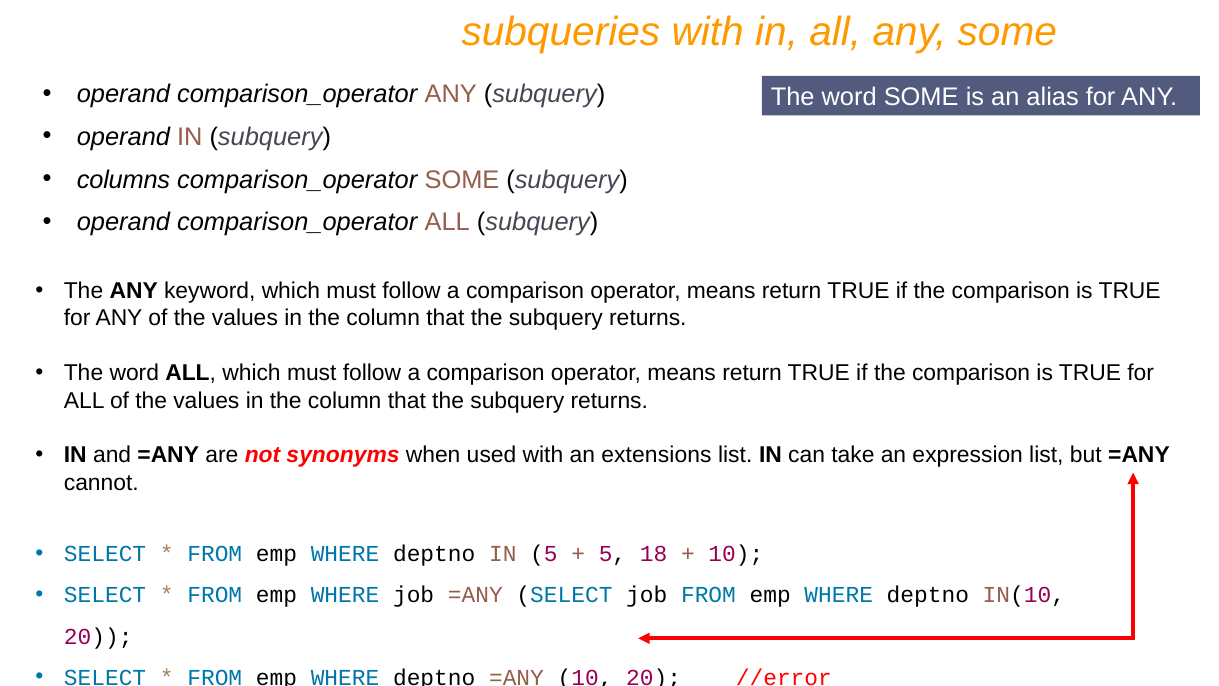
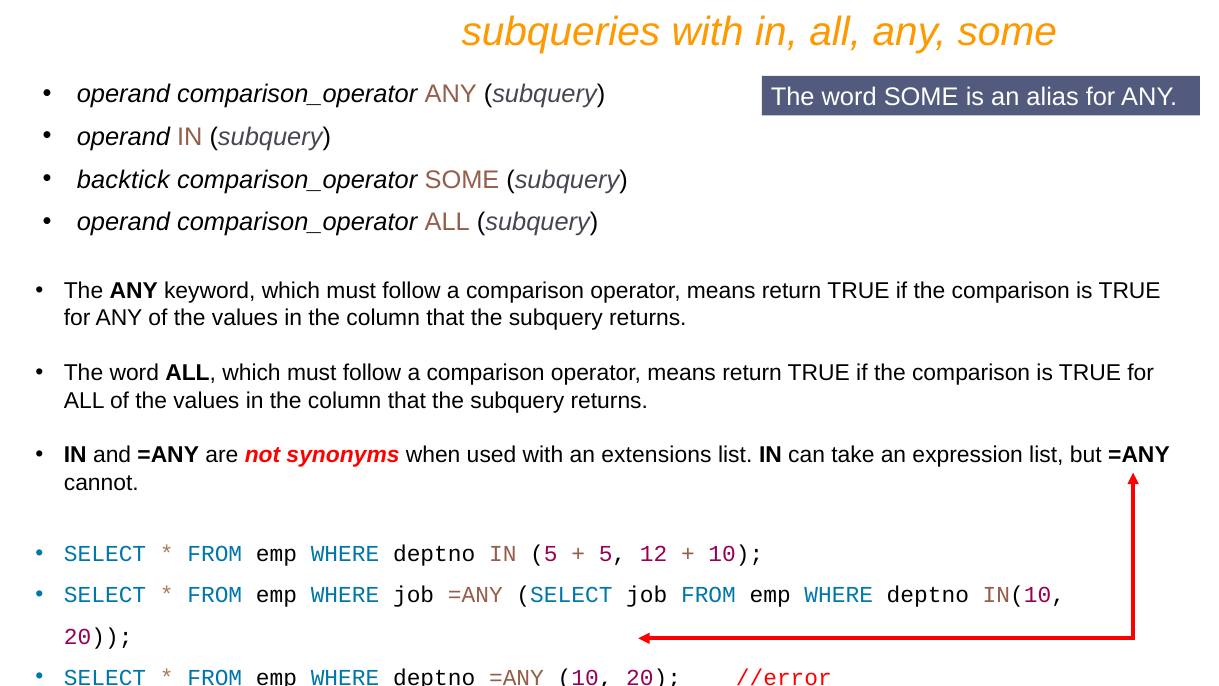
columns: columns -> backtick
18: 18 -> 12
